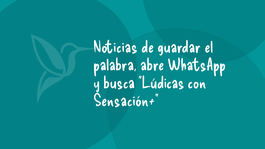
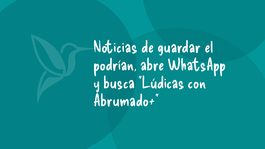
palabra: palabra -> podrían
Sensación+: Sensación+ -> Abrumado+
